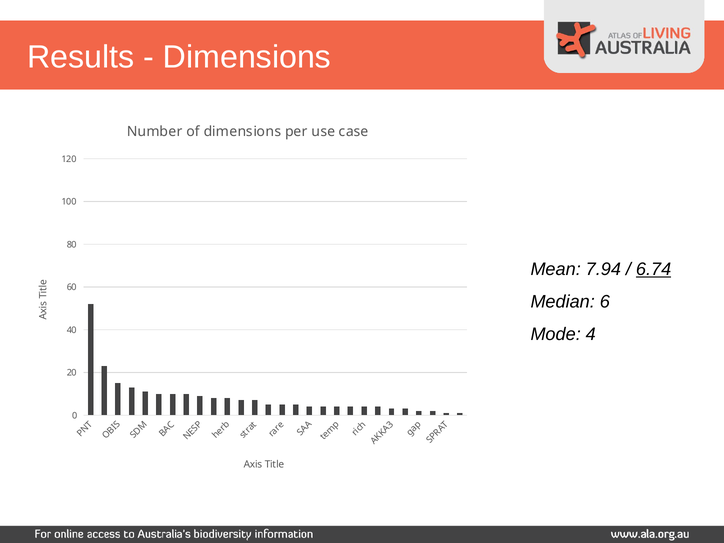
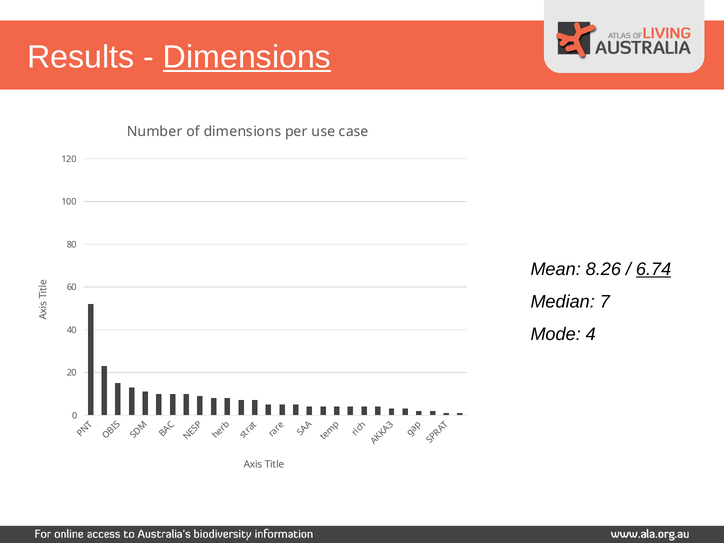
Dimensions at (247, 57) underline: none -> present
7.94: 7.94 -> 8.26
6: 6 -> 7
